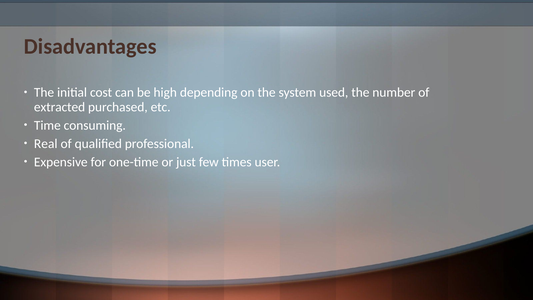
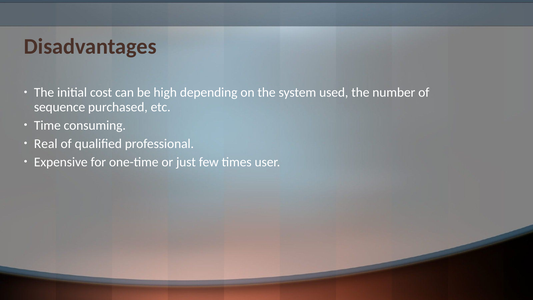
extracted: extracted -> sequence
